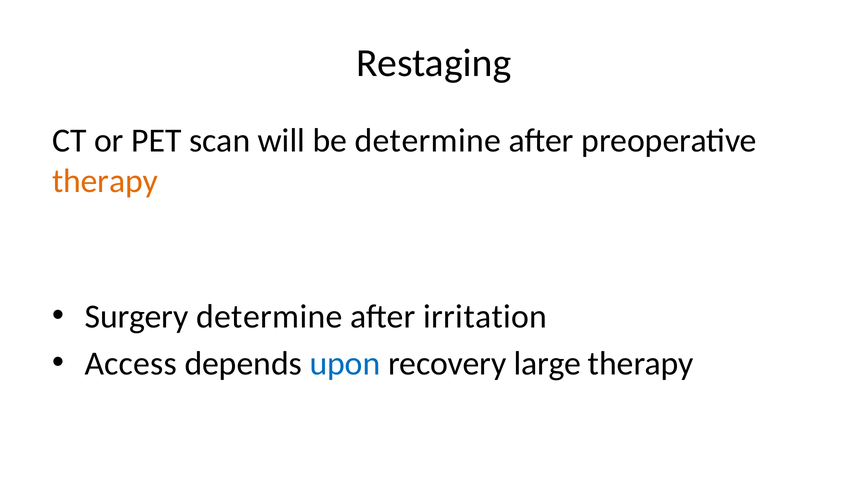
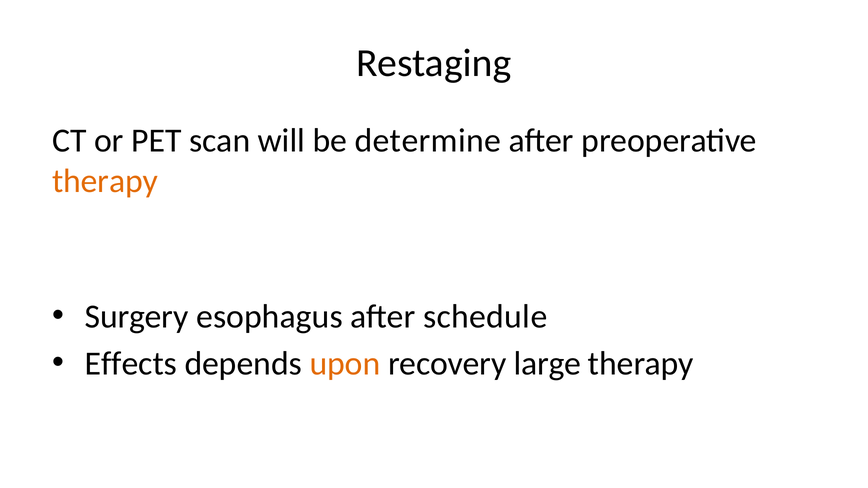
Surgery determine: determine -> esophagus
irritation: irritation -> schedule
Access: Access -> Effects
upon colour: blue -> orange
